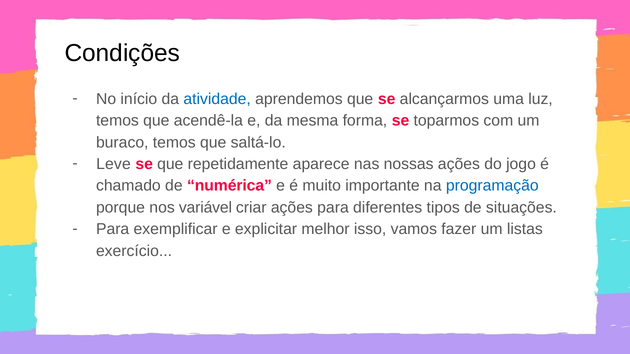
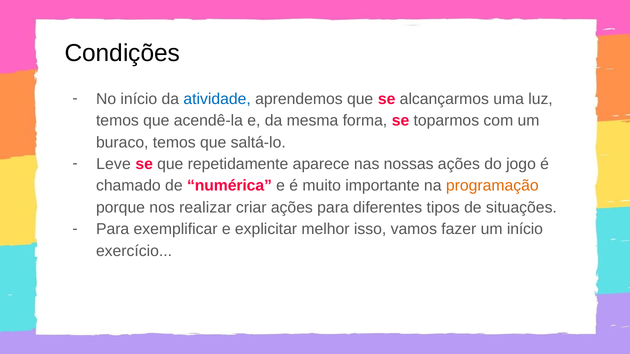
programação colour: blue -> orange
variável: variável -> realizar
um listas: listas -> início
